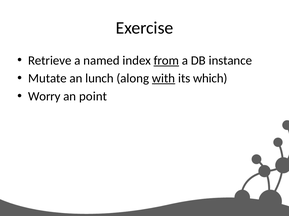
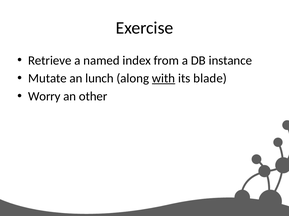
from underline: present -> none
which: which -> blade
point: point -> other
